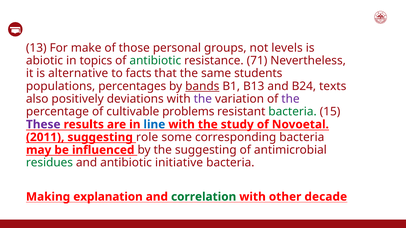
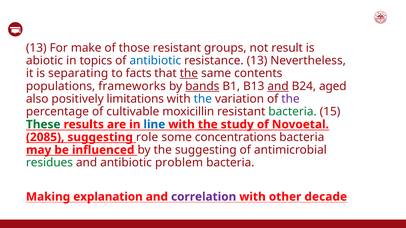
those personal: personal -> resistant
levels: levels -> result
antibiotic at (155, 61) colour: green -> blue
resistance 71: 71 -> 13
alternative: alternative -> separating
the at (189, 73) underline: none -> present
students: students -> contents
percentages: percentages -> frameworks
and at (278, 86) underline: none -> present
texts: texts -> aged
deviations: deviations -> limitations
the at (203, 99) colour: purple -> blue
problems: problems -> moxicillin
These colour: purple -> green
2011: 2011 -> 2085
corresponding: corresponding -> concentrations
initiative: initiative -> problem
correlation colour: green -> purple
